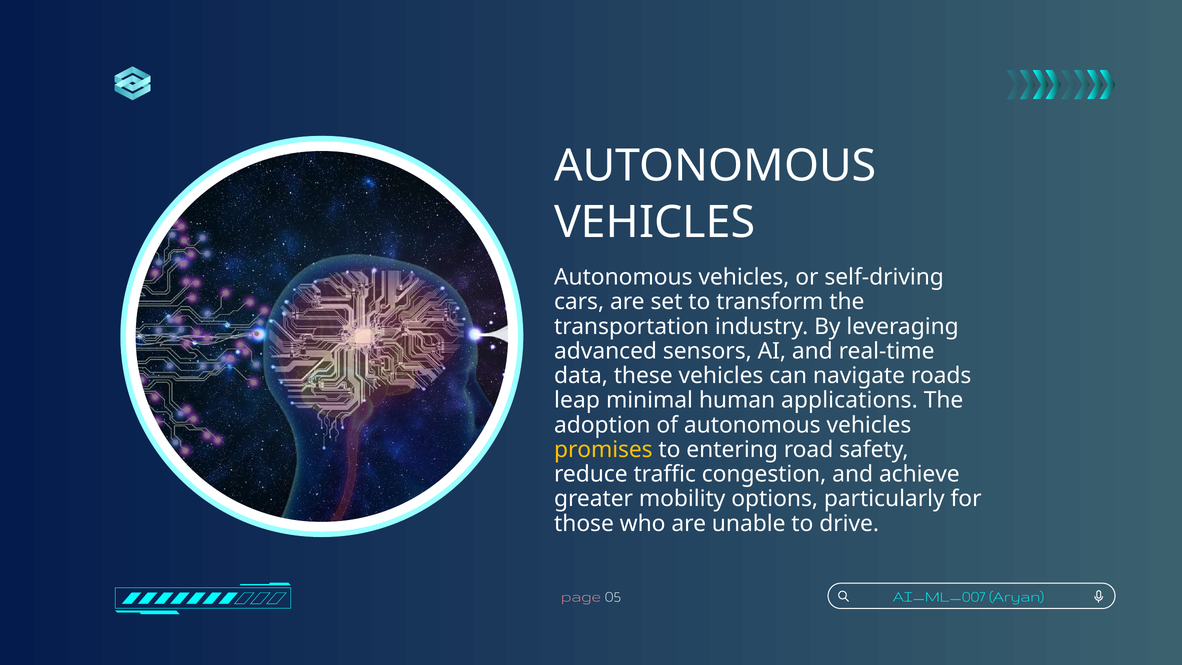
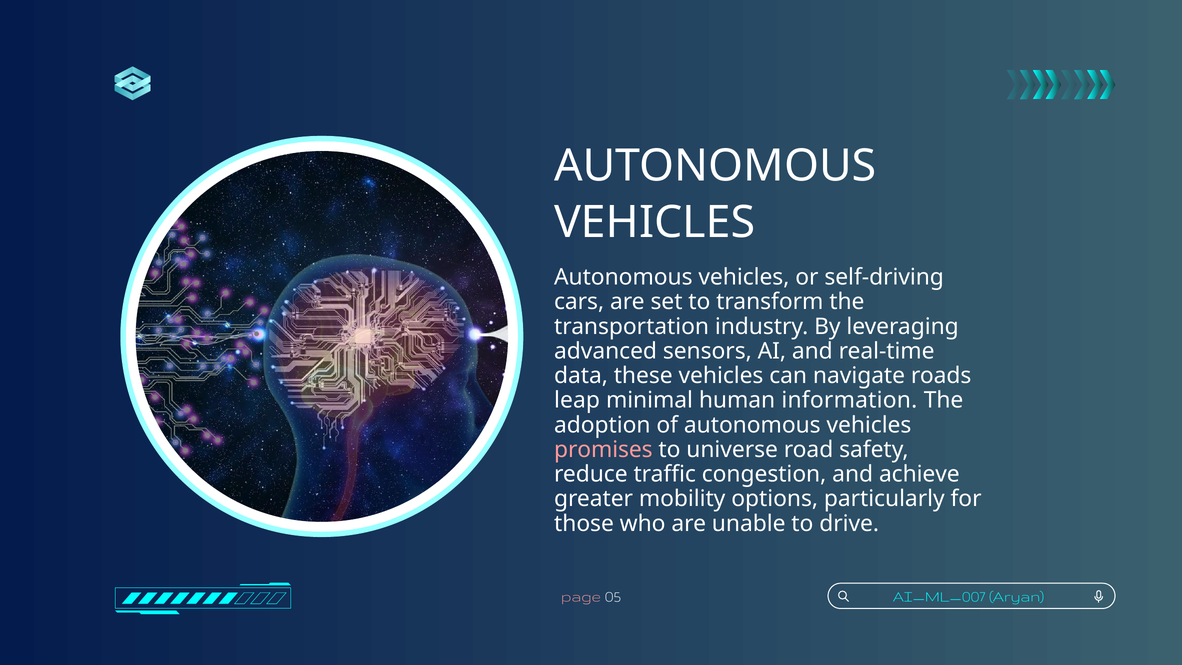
applications: applications -> information
promises colour: yellow -> pink
entering: entering -> universe
